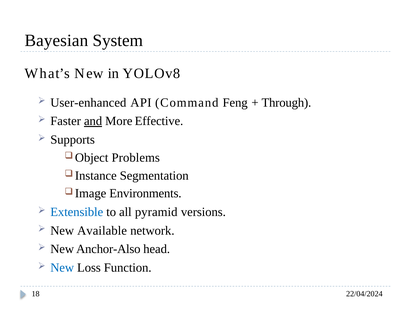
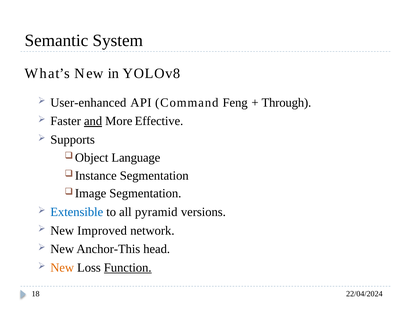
Bayesian: Bayesian -> Semantic
Problems: Problems -> Language
Environments at (145, 193): Environments -> Segmentation
Available: Available -> Improved
Anchor-Also: Anchor-Also -> Anchor-This
New at (62, 267) colour: blue -> orange
Function underline: none -> present
